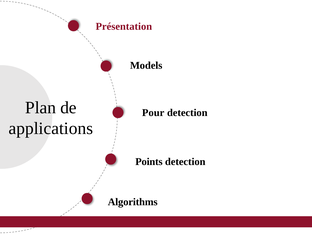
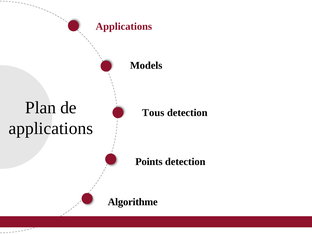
Présentation at (124, 26): Présentation -> Applications
Pour: Pour -> Tous
Algorithms: Algorithms -> Algorithme
